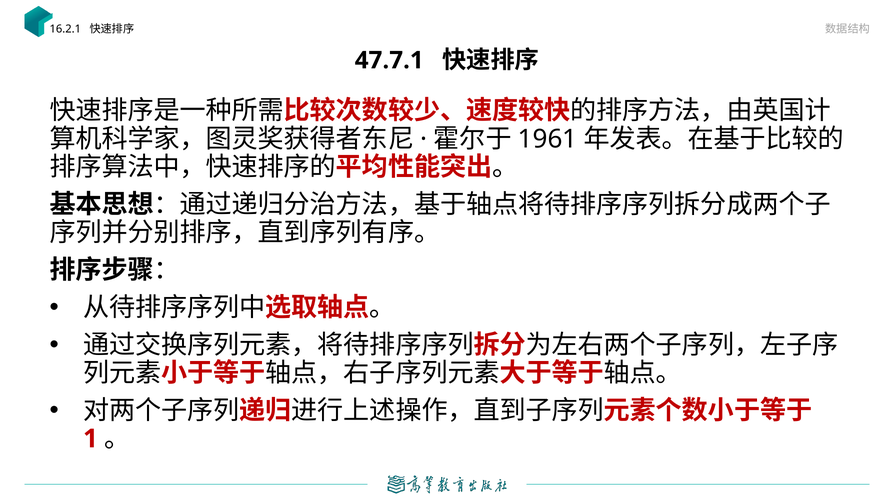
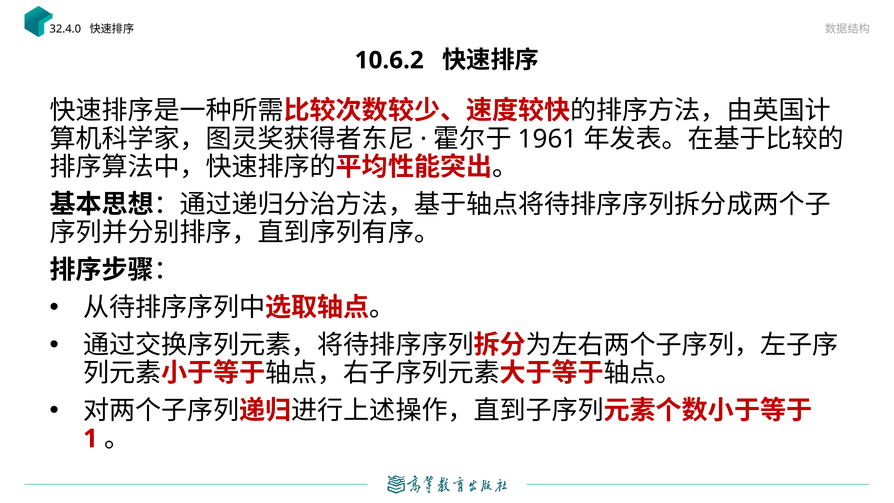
16.2.1: 16.2.1 -> 32.4.0
47.7.1: 47.7.1 -> 10.6.2
